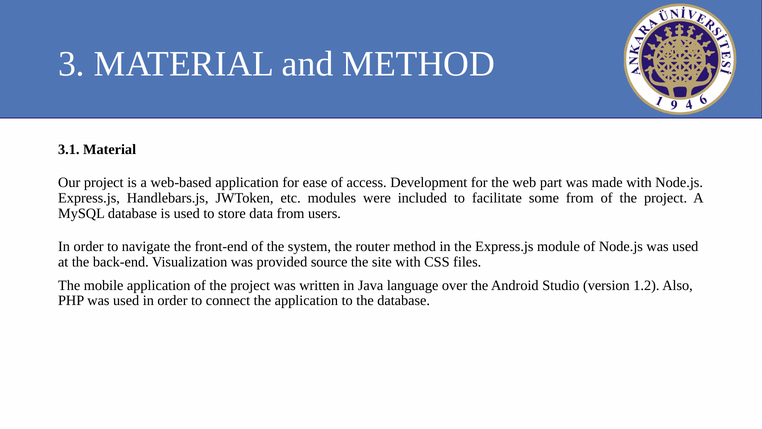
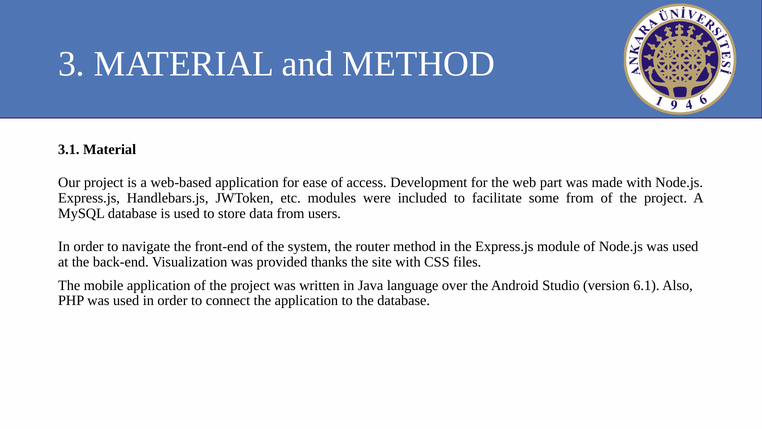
source: source -> thanks
1.2: 1.2 -> 6.1
